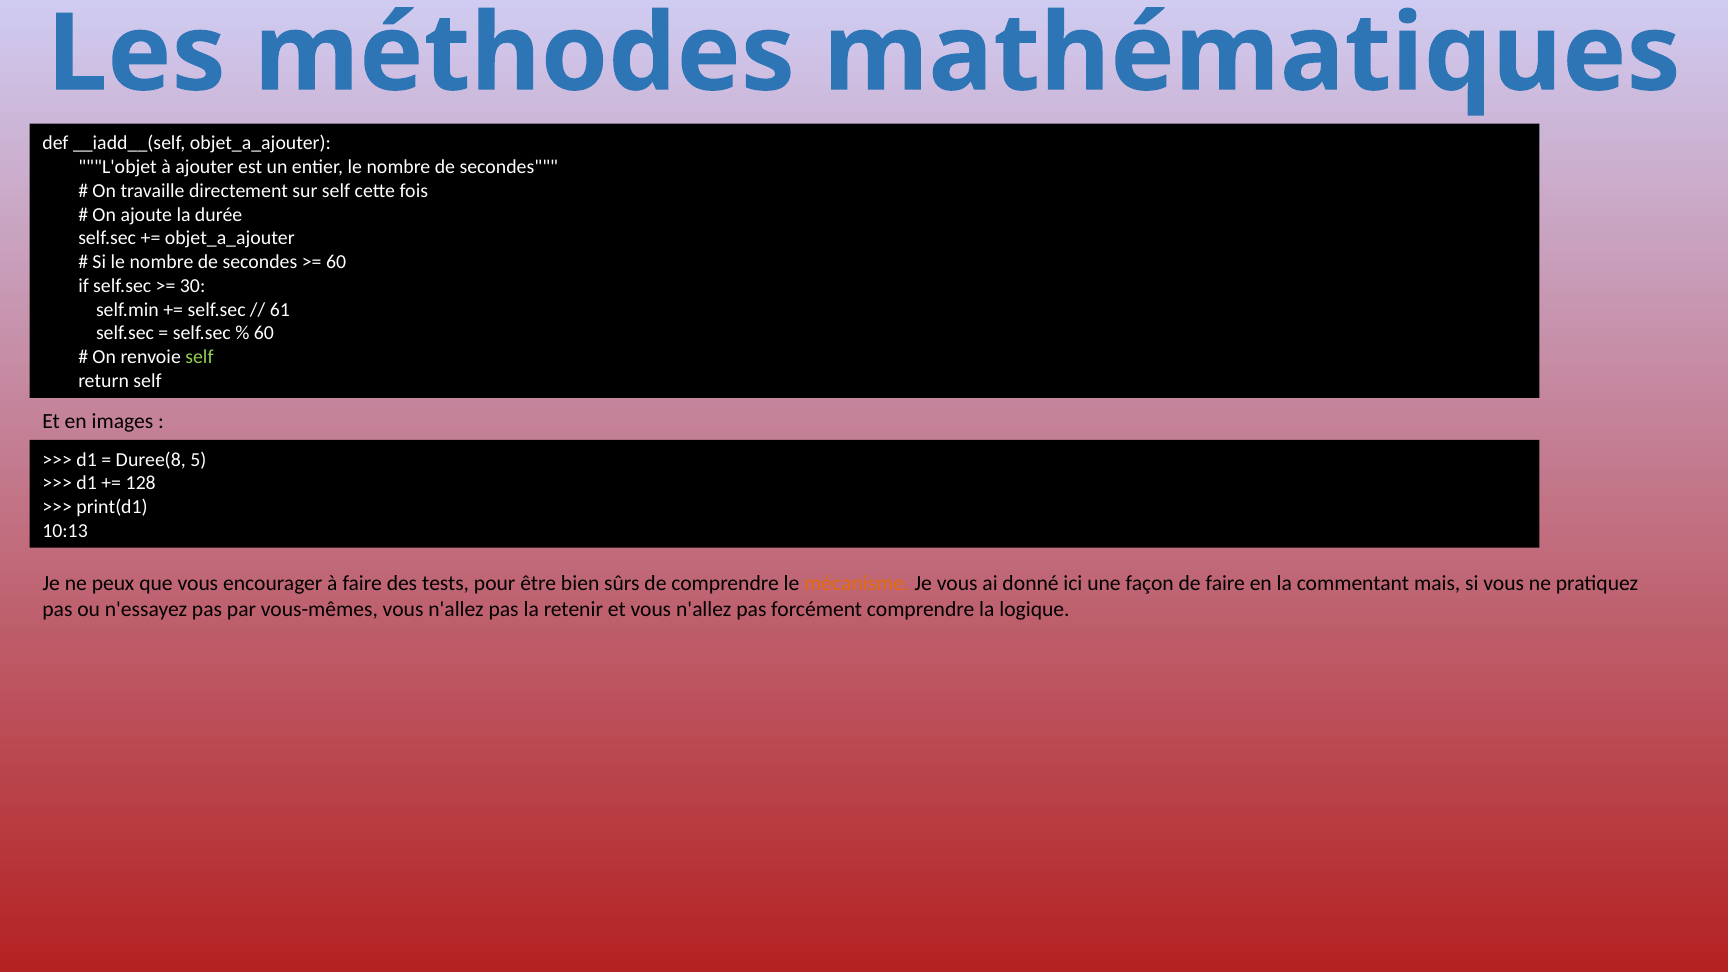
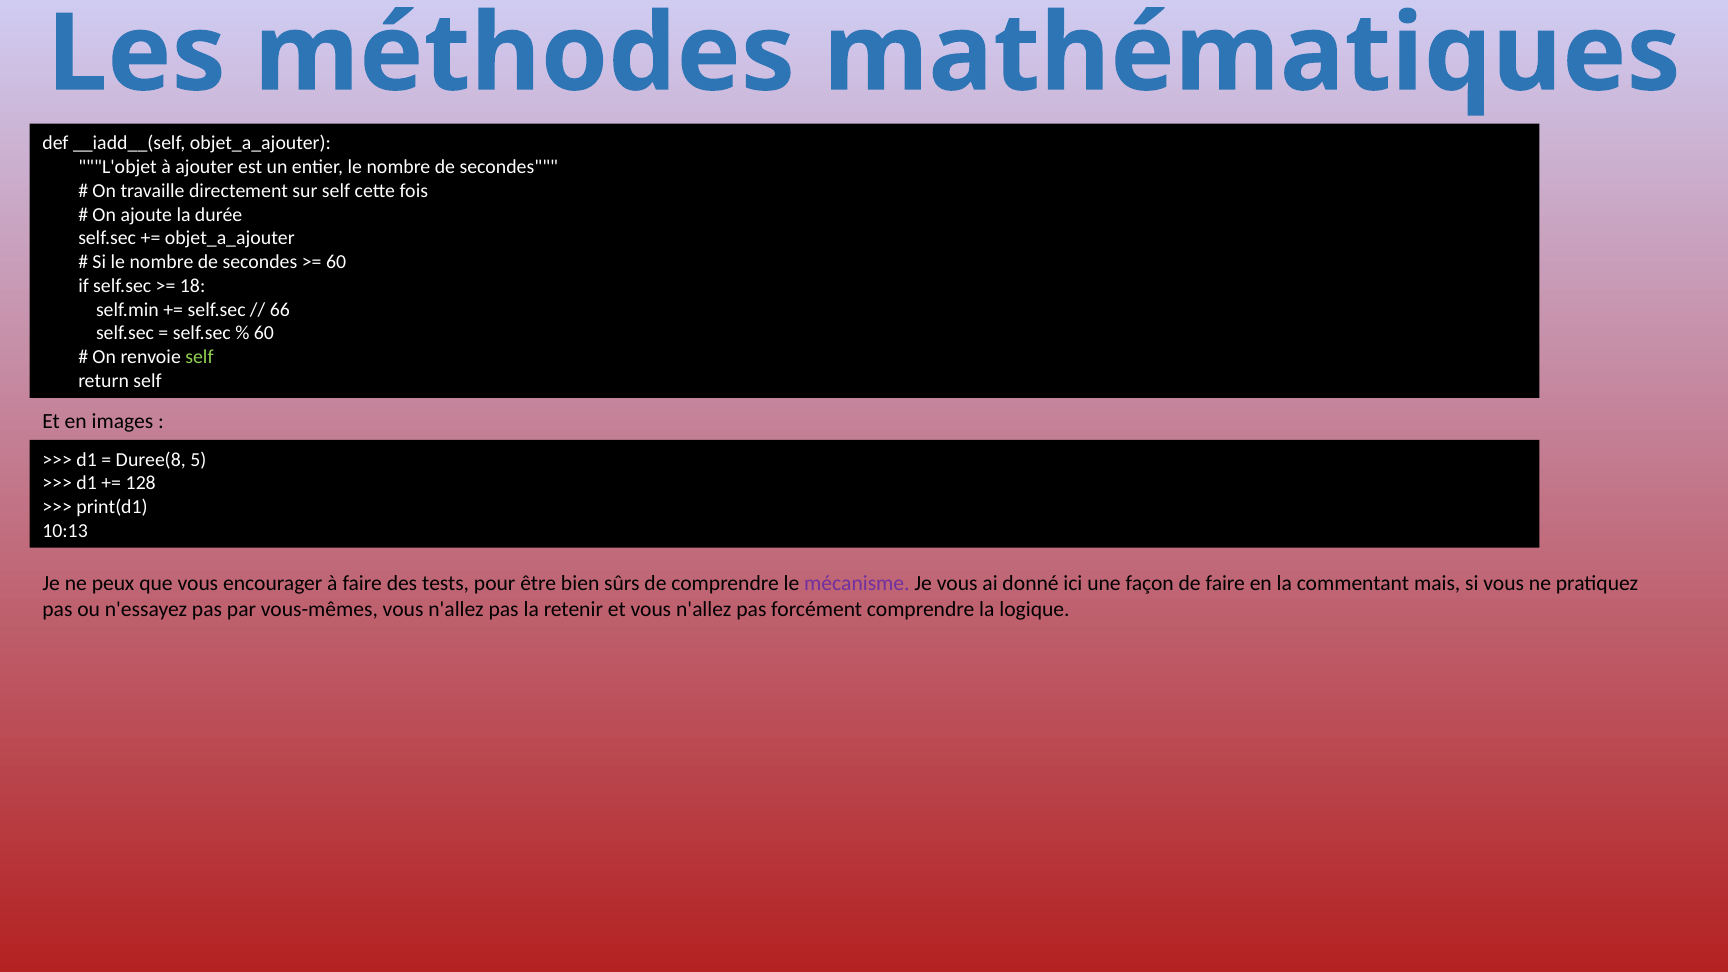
30: 30 -> 18
61: 61 -> 66
mécanisme colour: orange -> purple
